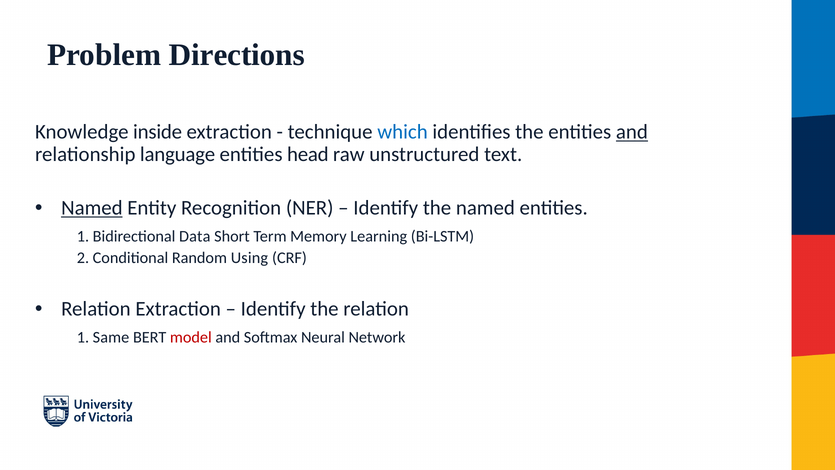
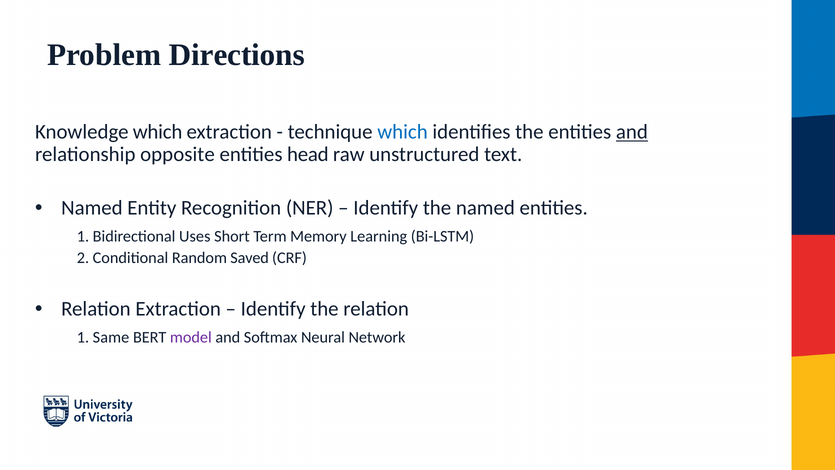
Knowledge inside: inside -> which
language: language -> opposite
Named at (92, 208) underline: present -> none
Data: Data -> Uses
Using: Using -> Saved
model colour: red -> purple
